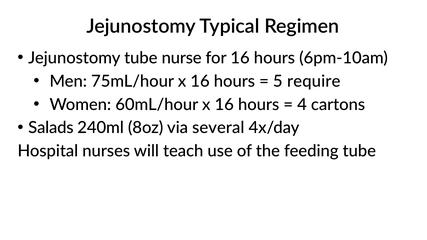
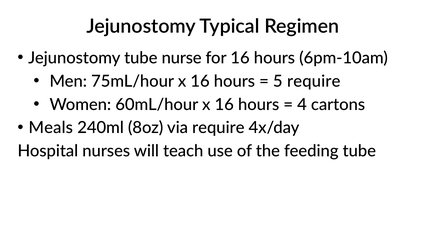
Salads: Salads -> Meals
via several: several -> require
